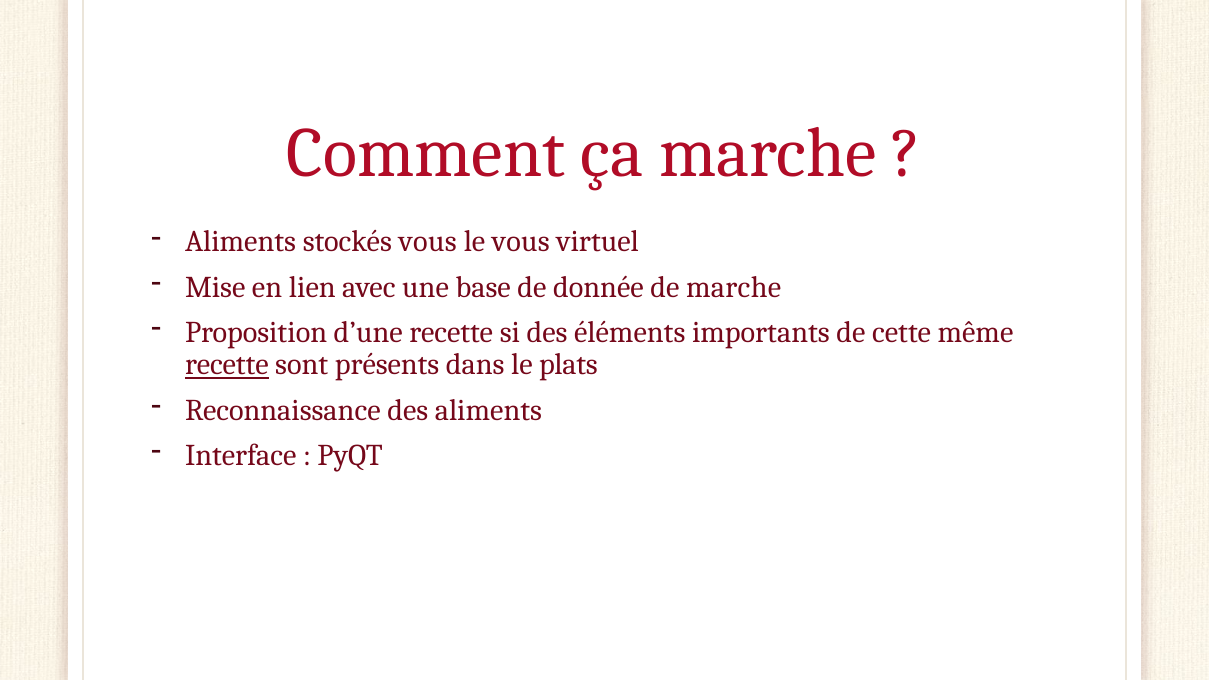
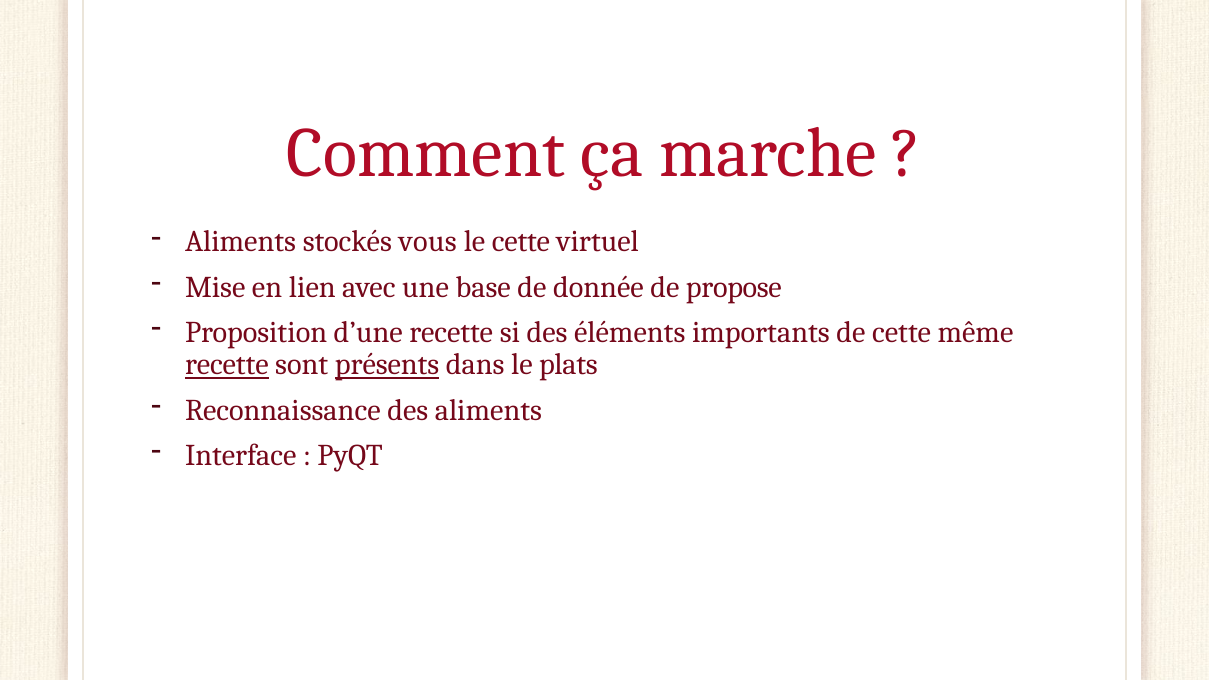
le vous: vous -> cette
de marche: marche -> propose
présents underline: none -> present
